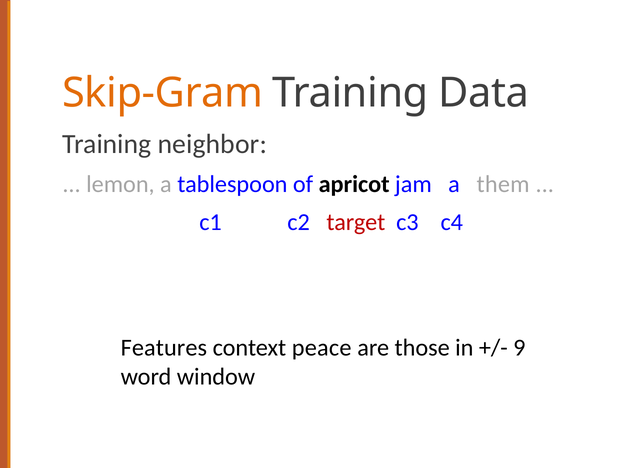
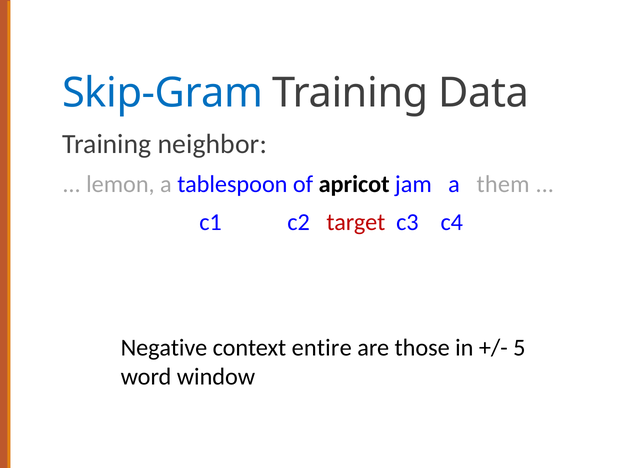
Skip-Gram colour: orange -> blue
Features: Features -> Negative
peace: peace -> entire
9: 9 -> 5
